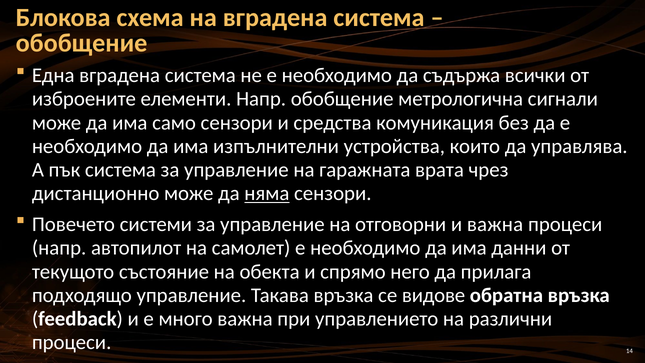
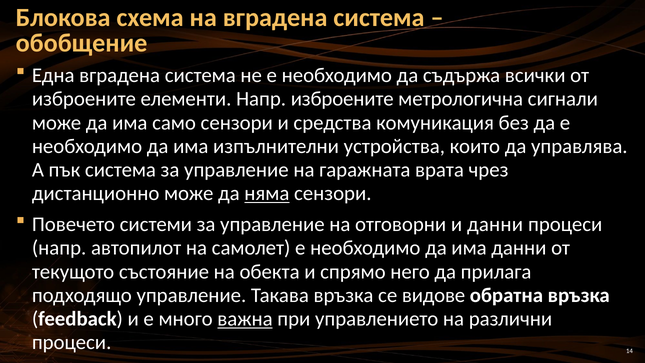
Напр обобщение: обобщение -> изброените
и важна: важна -> данни
важна at (245, 319) underline: none -> present
